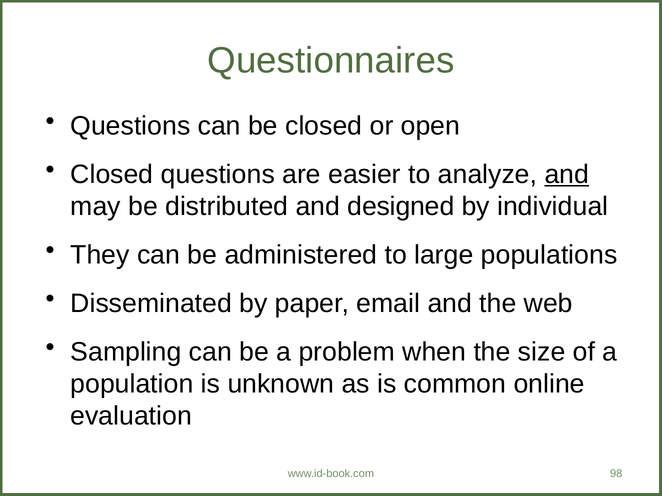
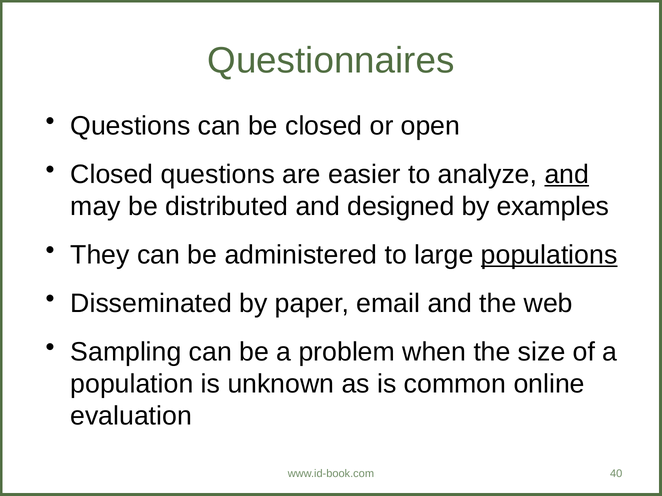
individual: individual -> examples
populations underline: none -> present
98: 98 -> 40
